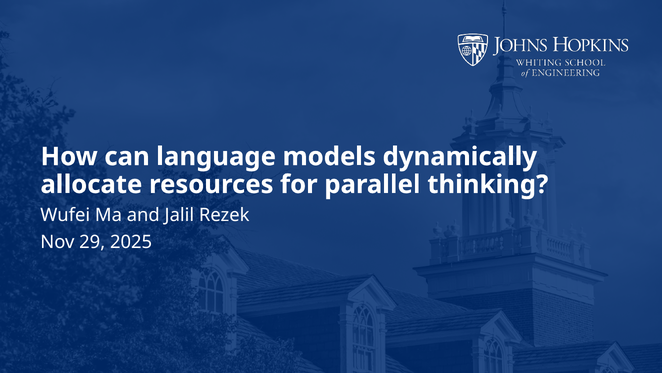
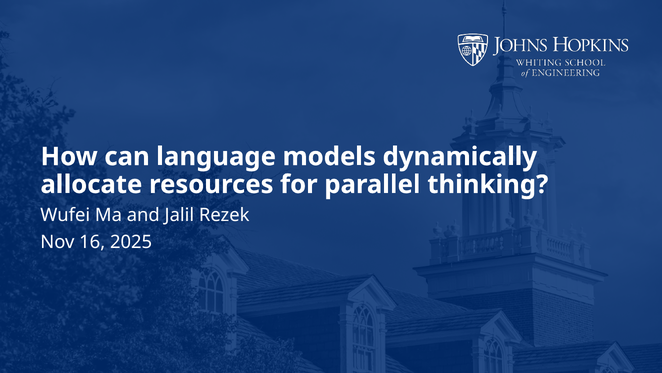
29: 29 -> 16
